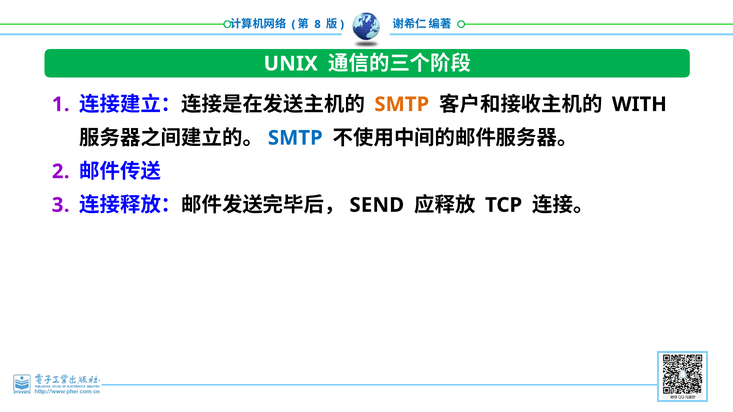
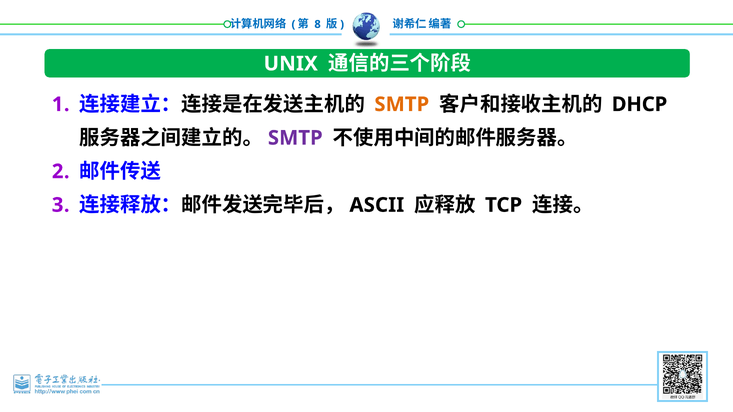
WITH: WITH -> DHCP
SMTP at (295, 138) colour: blue -> purple
SEND: SEND -> ASCII
